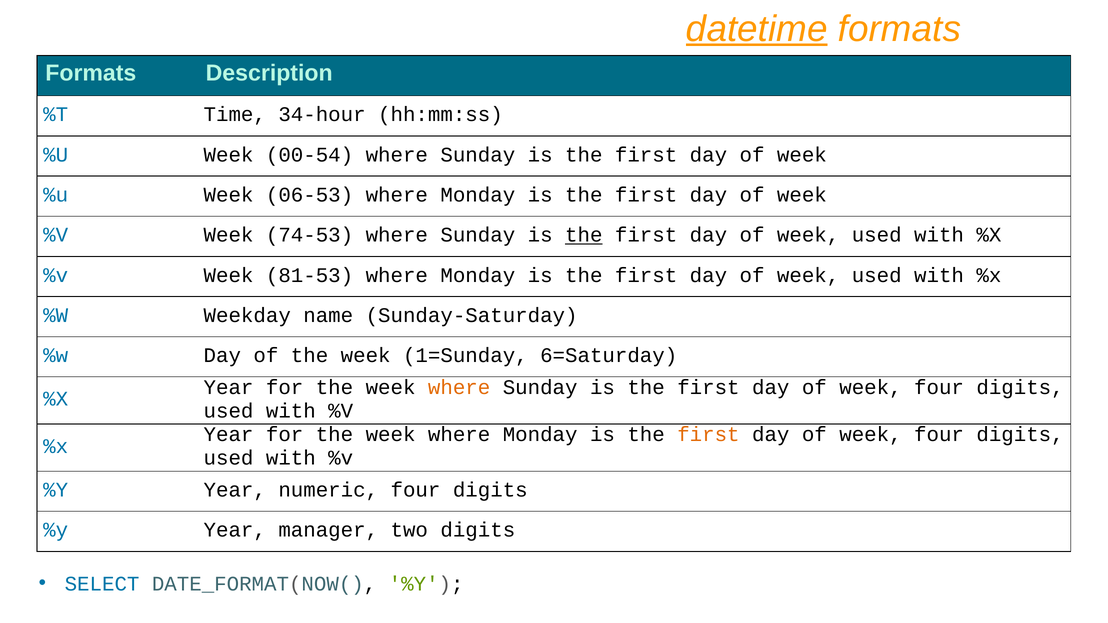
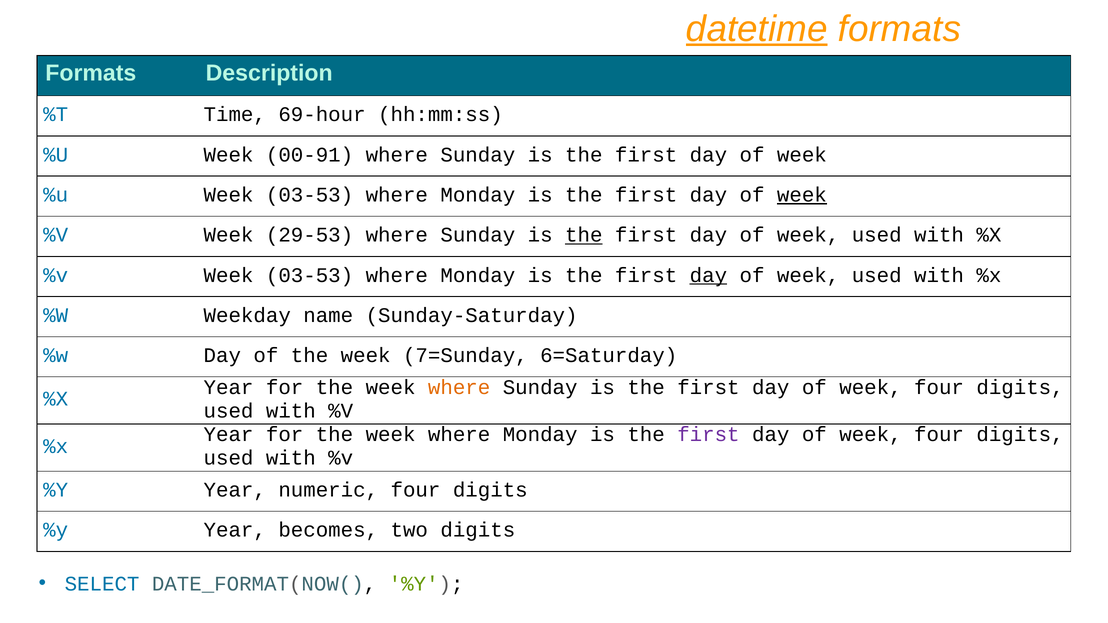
34-hour: 34-hour -> 69-hour
00-54: 00-54 -> 00-91
%u Week 06-53: 06-53 -> 03-53
week at (802, 195) underline: none -> present
74-53: 74-53 -> 29-53
%v Week 81-53: 81-53 -> 03-53
day at (708, 275) underline: none -> present
1=Sunday: 1=Sunday -> 7=Sunday
first at (708, 435) colour: orange -> purple
manager: manager -> becomes
